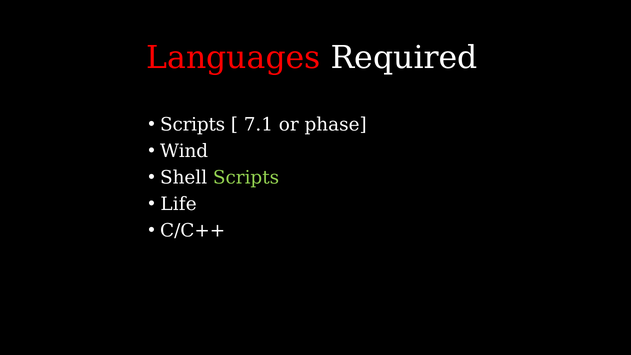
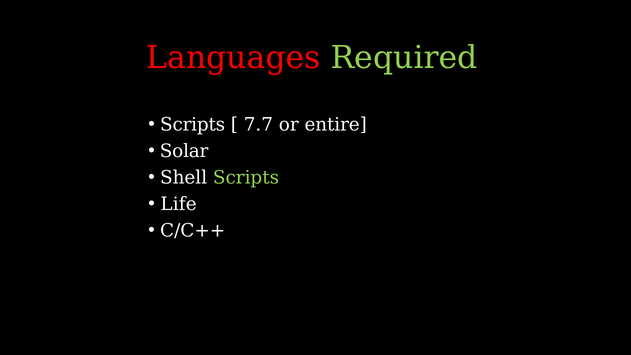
Required colour: white -> light green
7.1: 7.1 -> 7.7
phase: phase -> entire
Wind: Wind -> Solar
